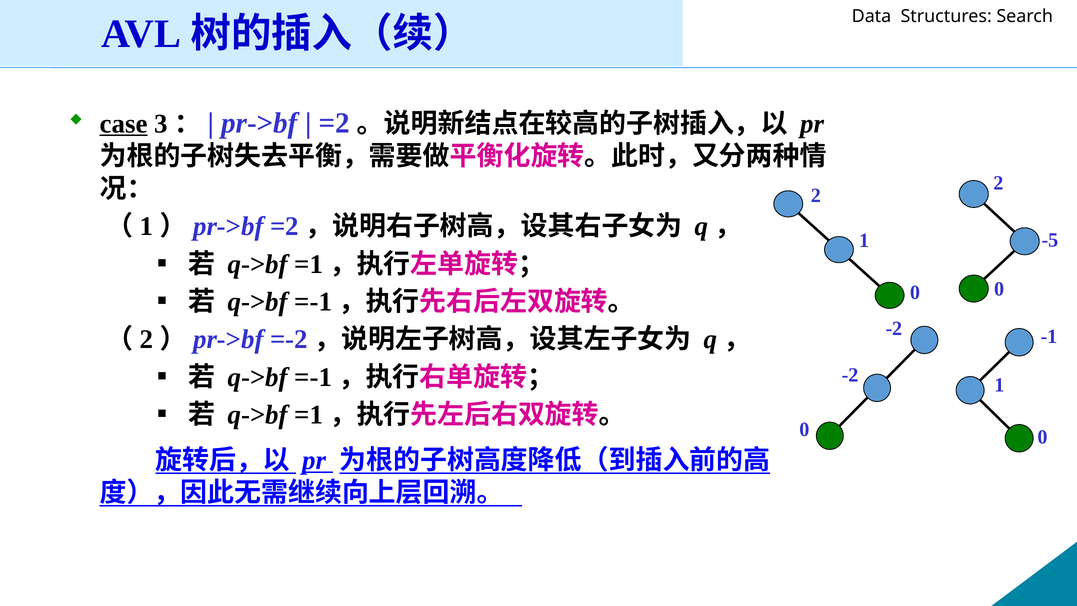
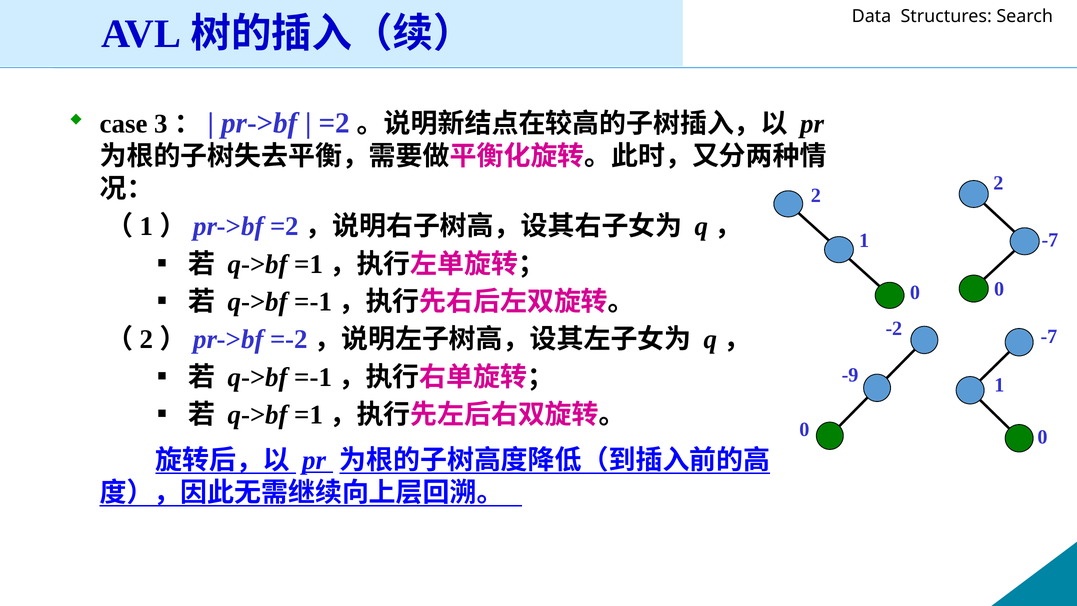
case underline: present -> none
-5 at (1050, 240): -5 -> -7
-1 at (1049, 336): -1 -> -7
-2 at (850, 375): -2 -> -9
